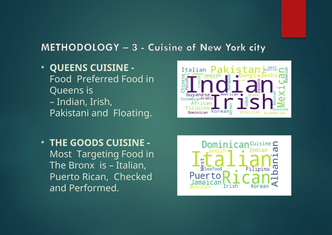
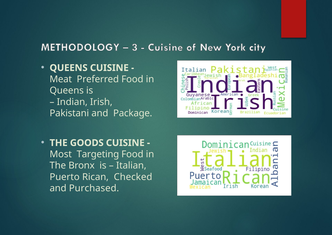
Food at (61, 79): Food -> Meat
Floating: Floating -> Package
Performed: Performed -> Purchased
